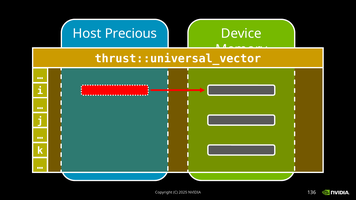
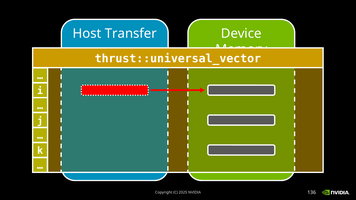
Precious: Precious -> Transfer
